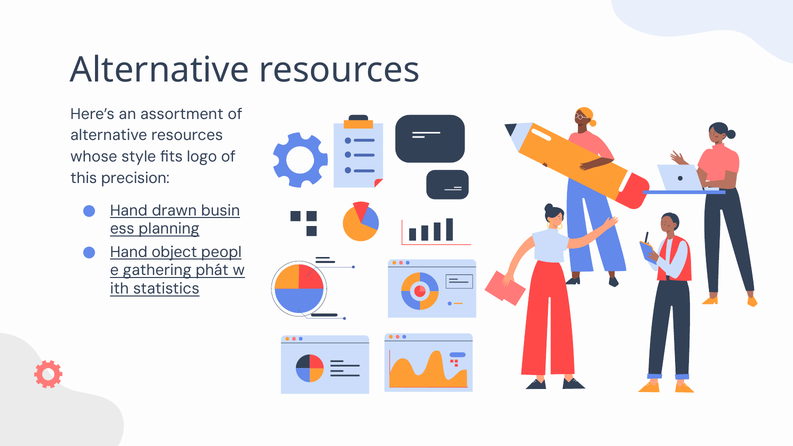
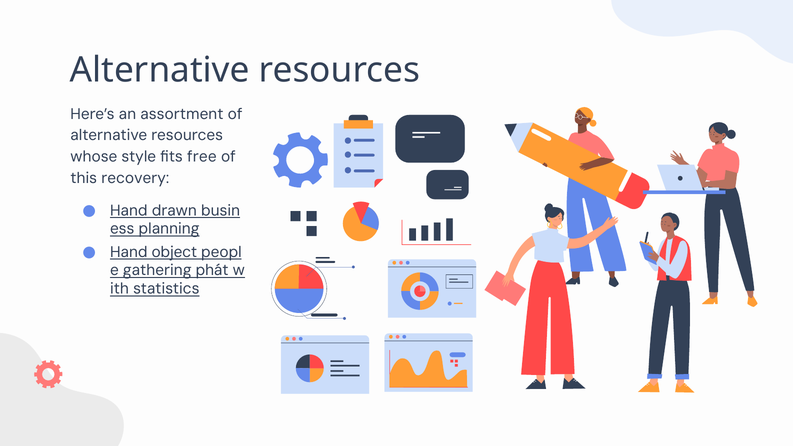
logo: logo -> free
precision: precision -> recovery
